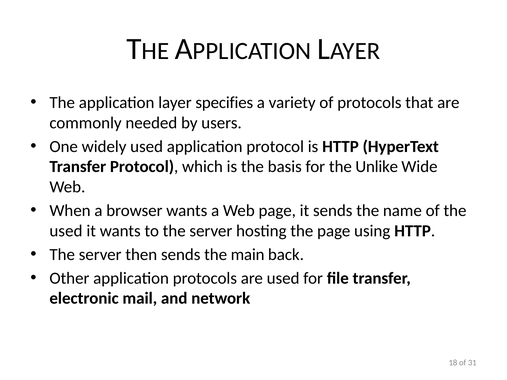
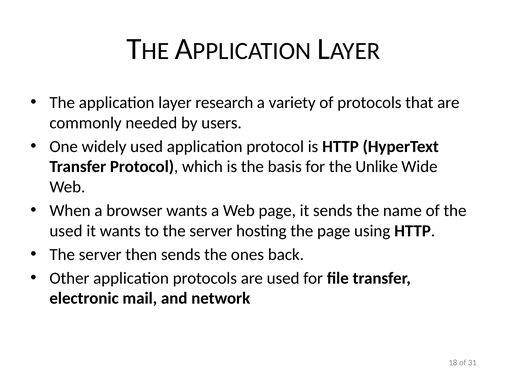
specifies: specifies -> research
main: main -> ones
